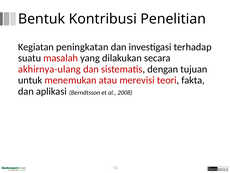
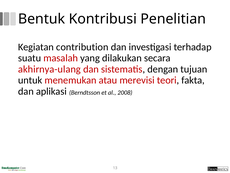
peningkatan: peningkatan -> contribution
